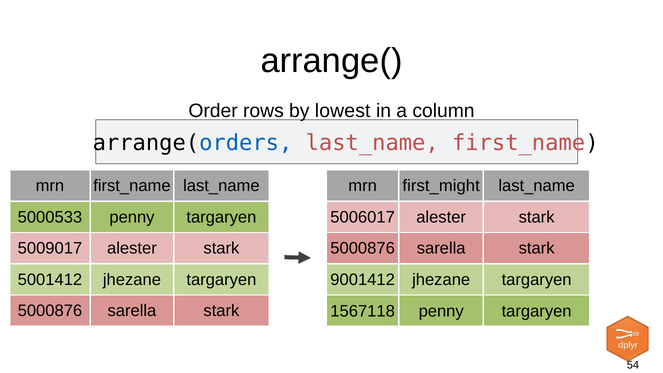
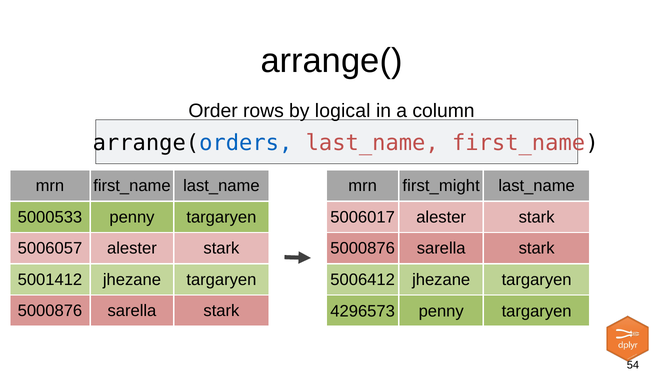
lowest: lowest -> logical
5009017: 5009017 -> 5006057
9001412: 9001412 -> 5006412
1567118: 1567118 -> 4296573
